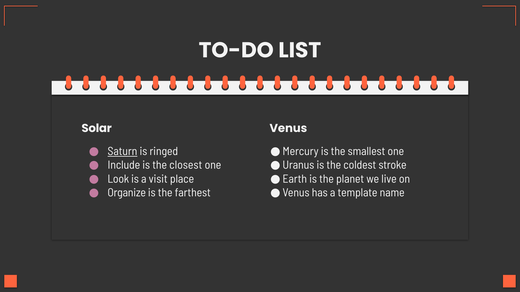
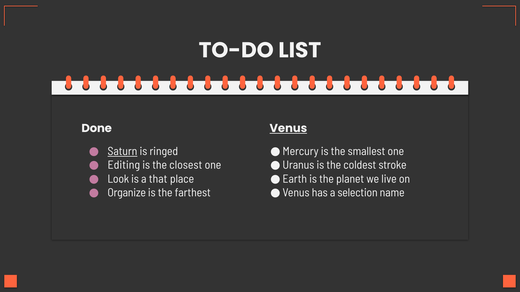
Solar: Solar -> Done
Venus underline: none -> present
Include: Include -> Editing
visit: visit -> that
template: template -> selection
